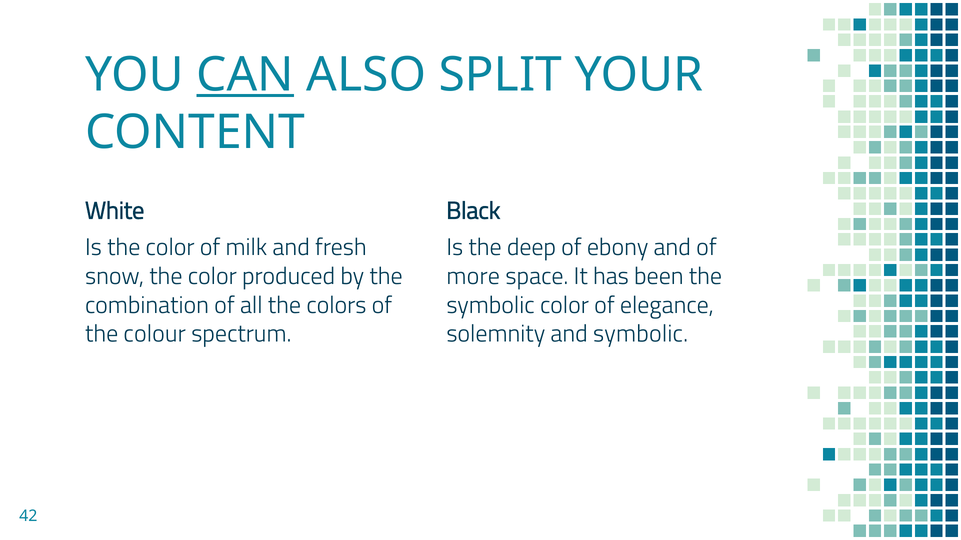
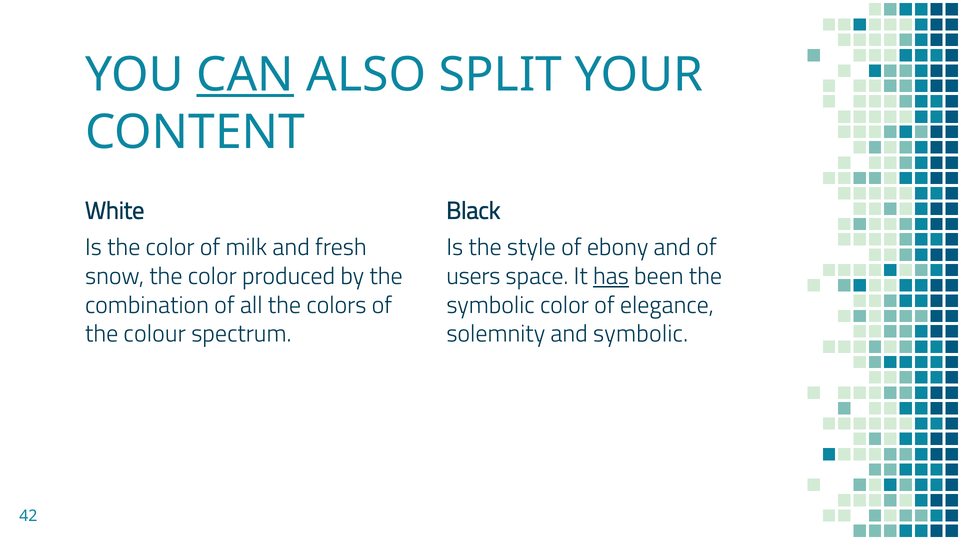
deep: deep -> style
more: more -> users
has underline: none -> present
